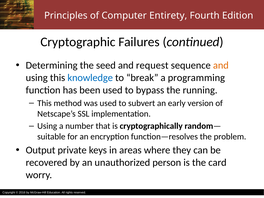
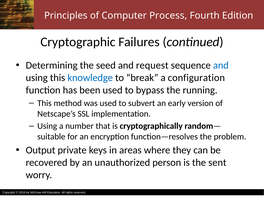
Entirety: Entirety -> Process
and at (221, 65) colour: orange -> blue
programming: programming -> configuration
card: card -> sent
